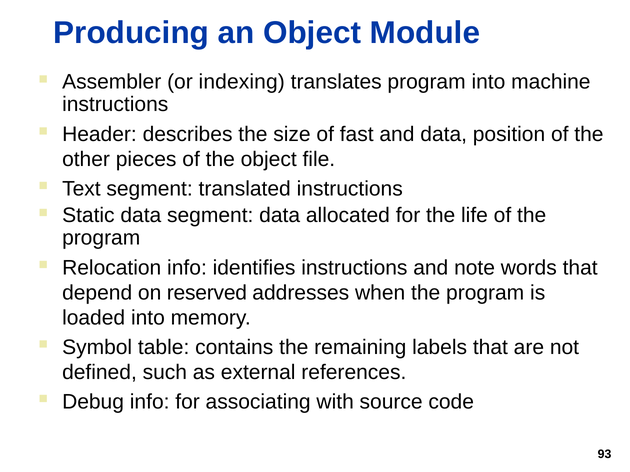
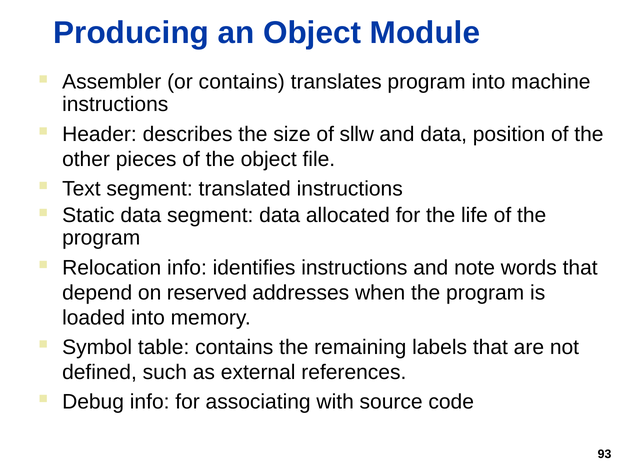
or indexing: indexing -> contains
fast: fast -> sllw
